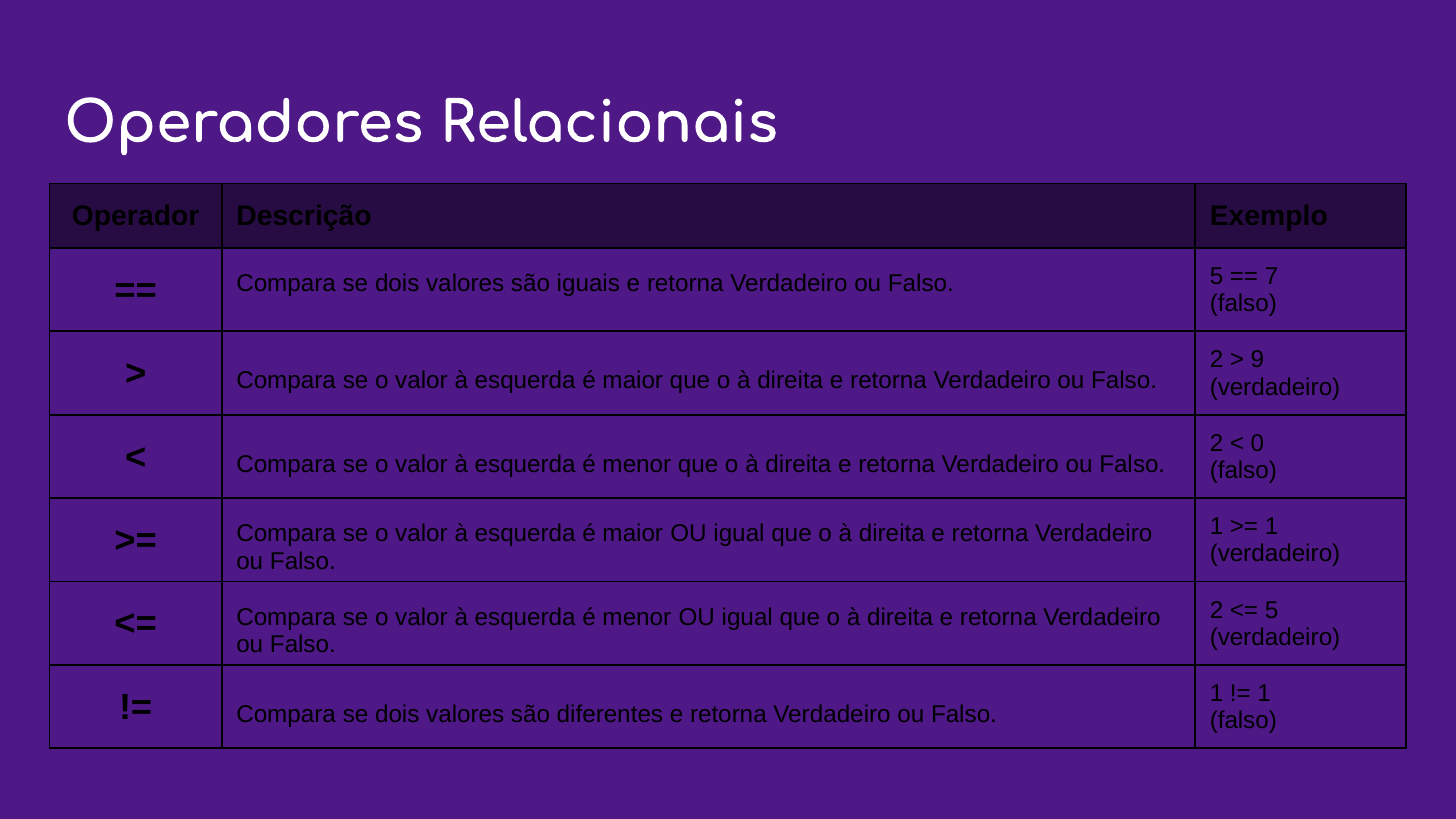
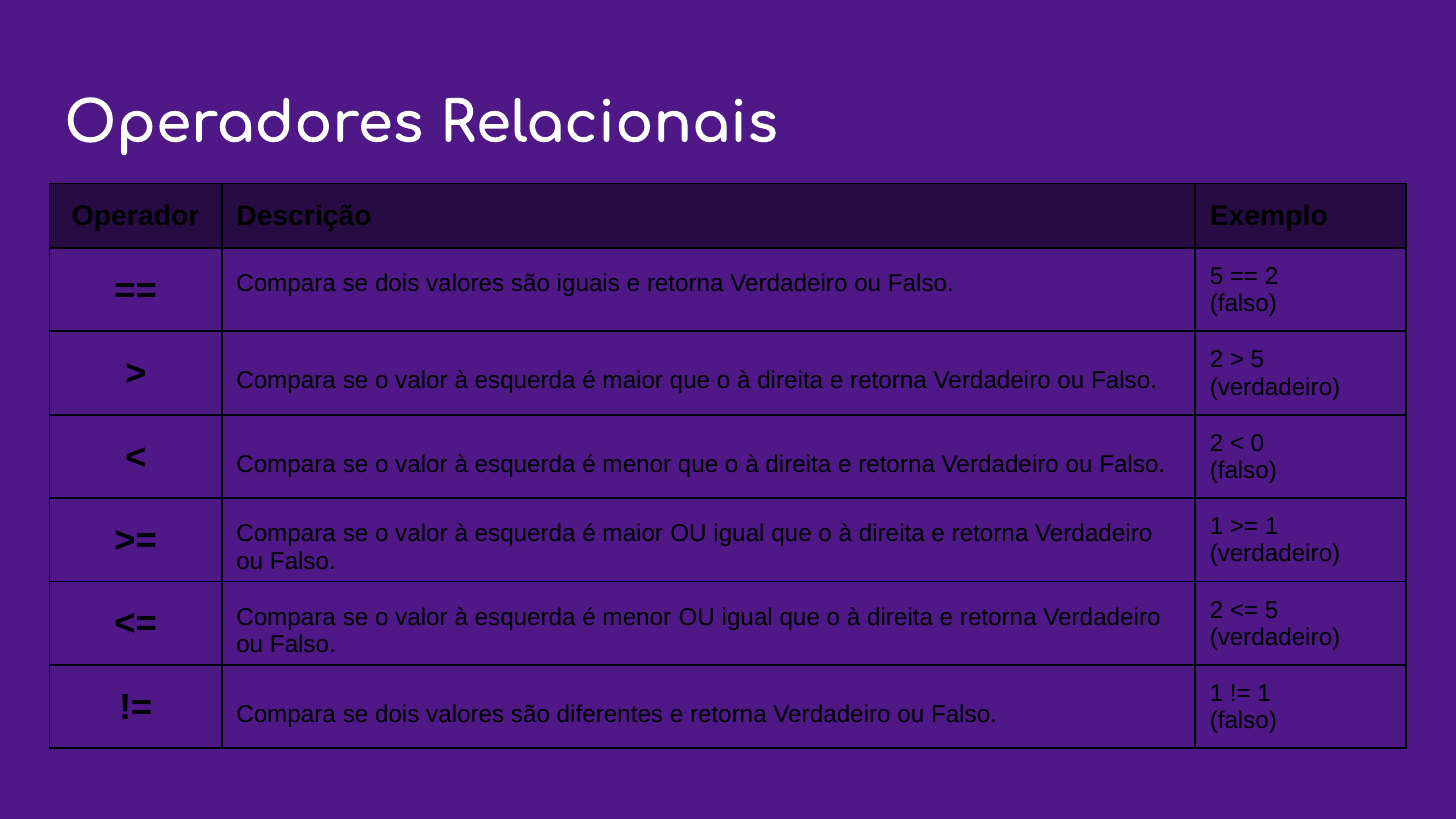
7 at (1272, 276): 7 -> 2
9 at (1257, 360): 9 -> 5
